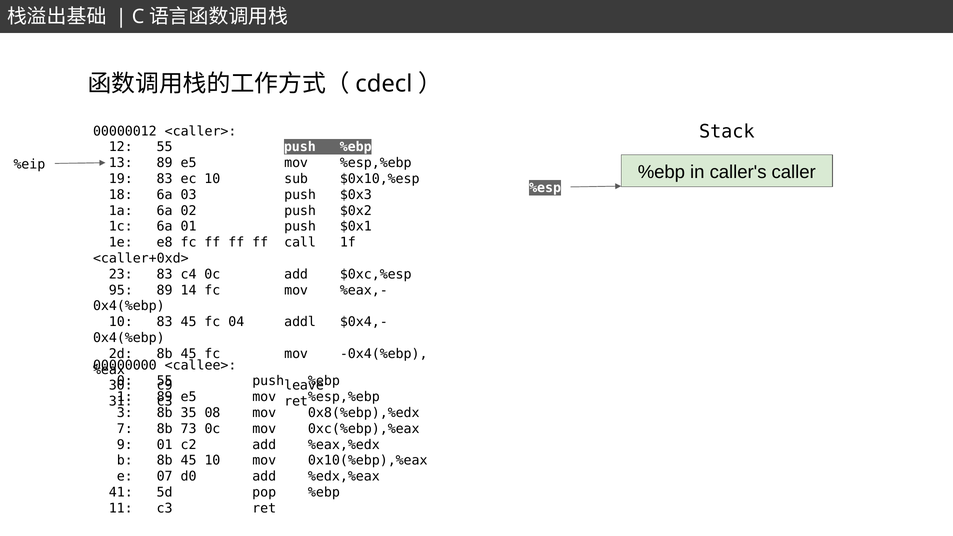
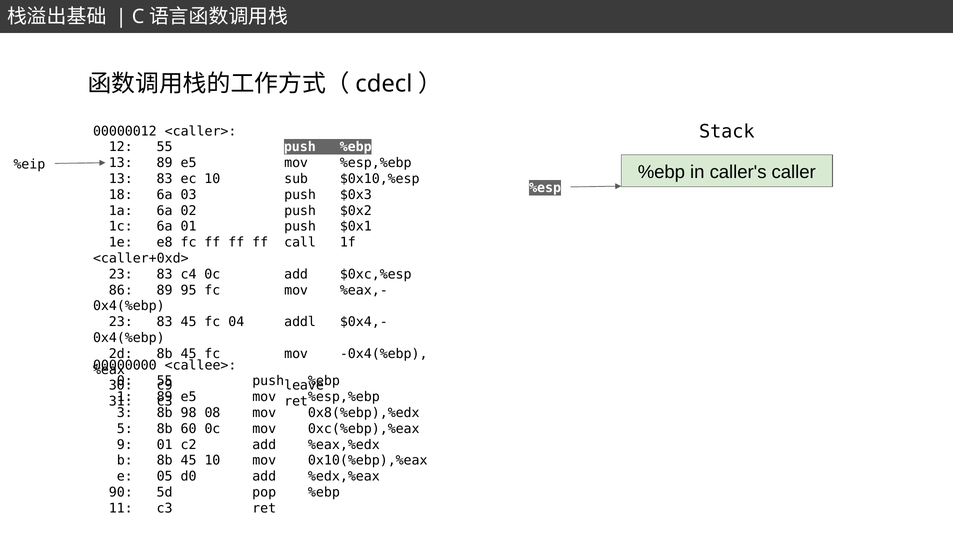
19 at (121, 179): 19 -> 13
95: 95 -> 86
14: 14 -> 95
10 at (121, 322): 10 -> 23
35: 35 -> 98
7: 7 -> 5
73: 73 -> 60
07: 07 -> 05
41: 41 -> 90
